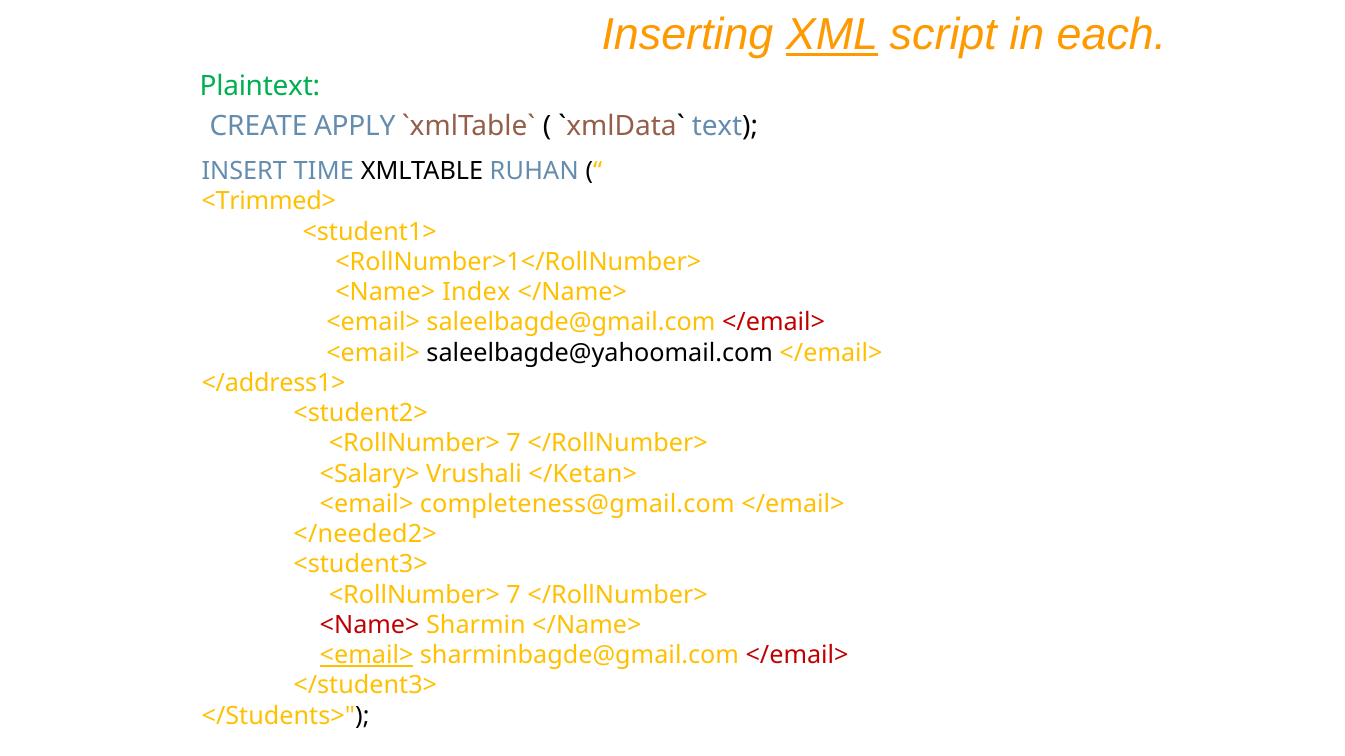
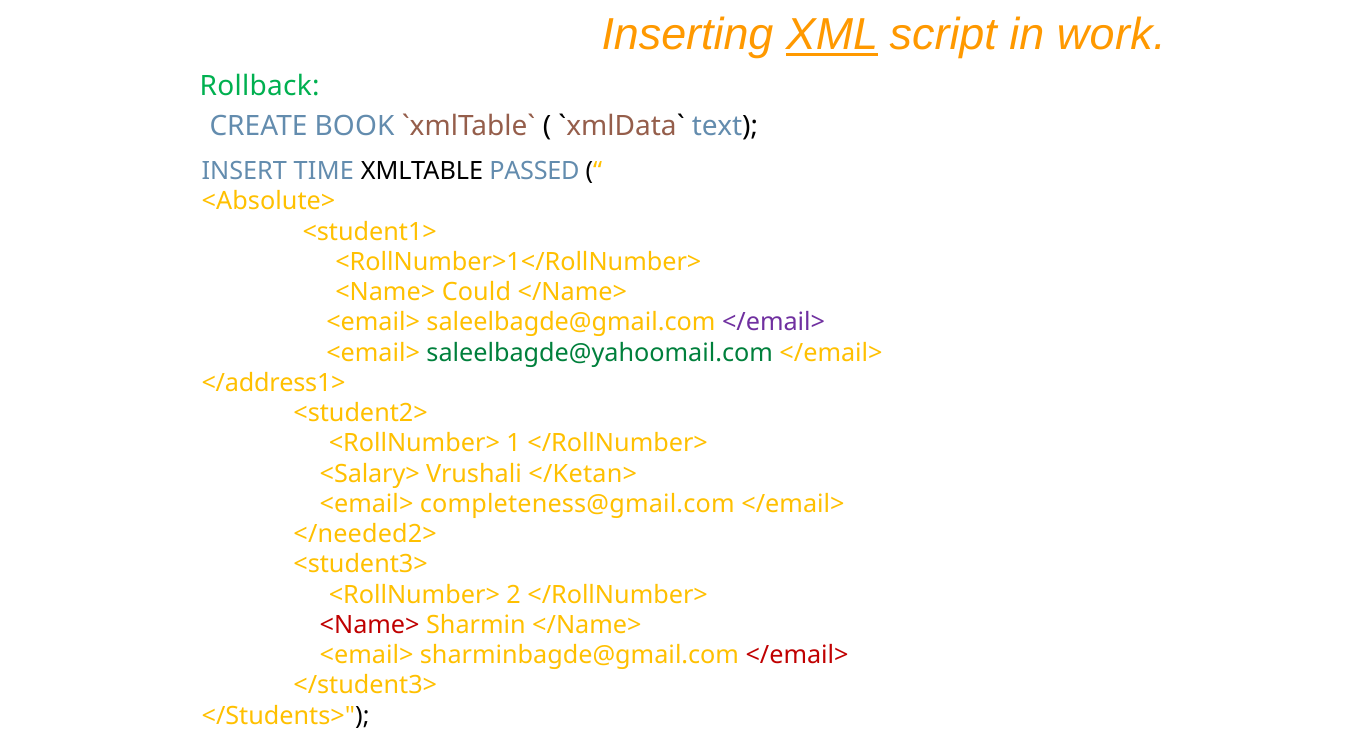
each: each -> work
Plaintext: Plaintext -> Rollback
APPLY: APPLY -> BOOK
RUHAN: RUHAN -> PASSED
<Trimmed>: <Trimmed> -> <Absolute>
Index: Index -> Could
</email> at (774, 323) colour: red -> purple
saleelbagde@yahoomail.com colour: black -> green
7 at (514, 444): 7 -> 1
7 at (514, 595): 7 -> 2
<email> at (367, 656) underline: present -> none
